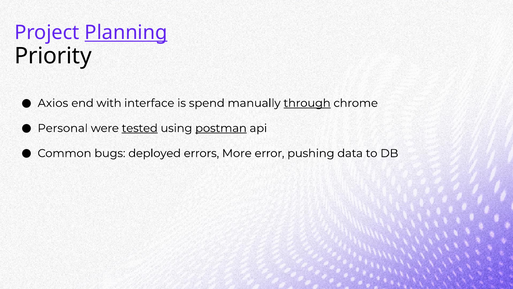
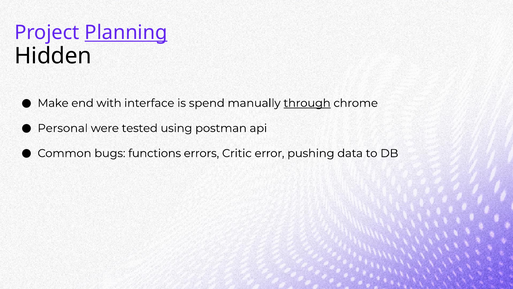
Priority: Priority -> Hidden
Axios: Axios -> Make
tested underline: present -> none
postman underline: present -> none
deployed: deployed -> functions
More: More -> Critic
